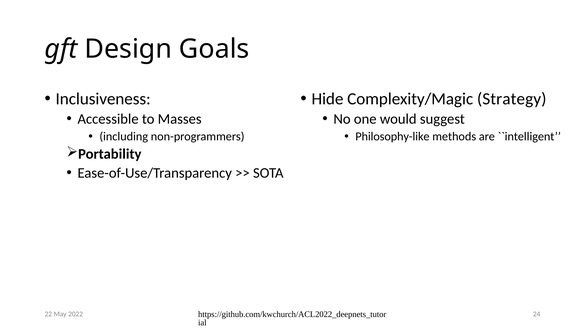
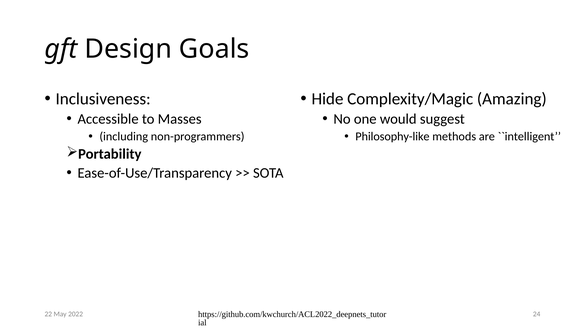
Strategy: Strategy -> Amazing
